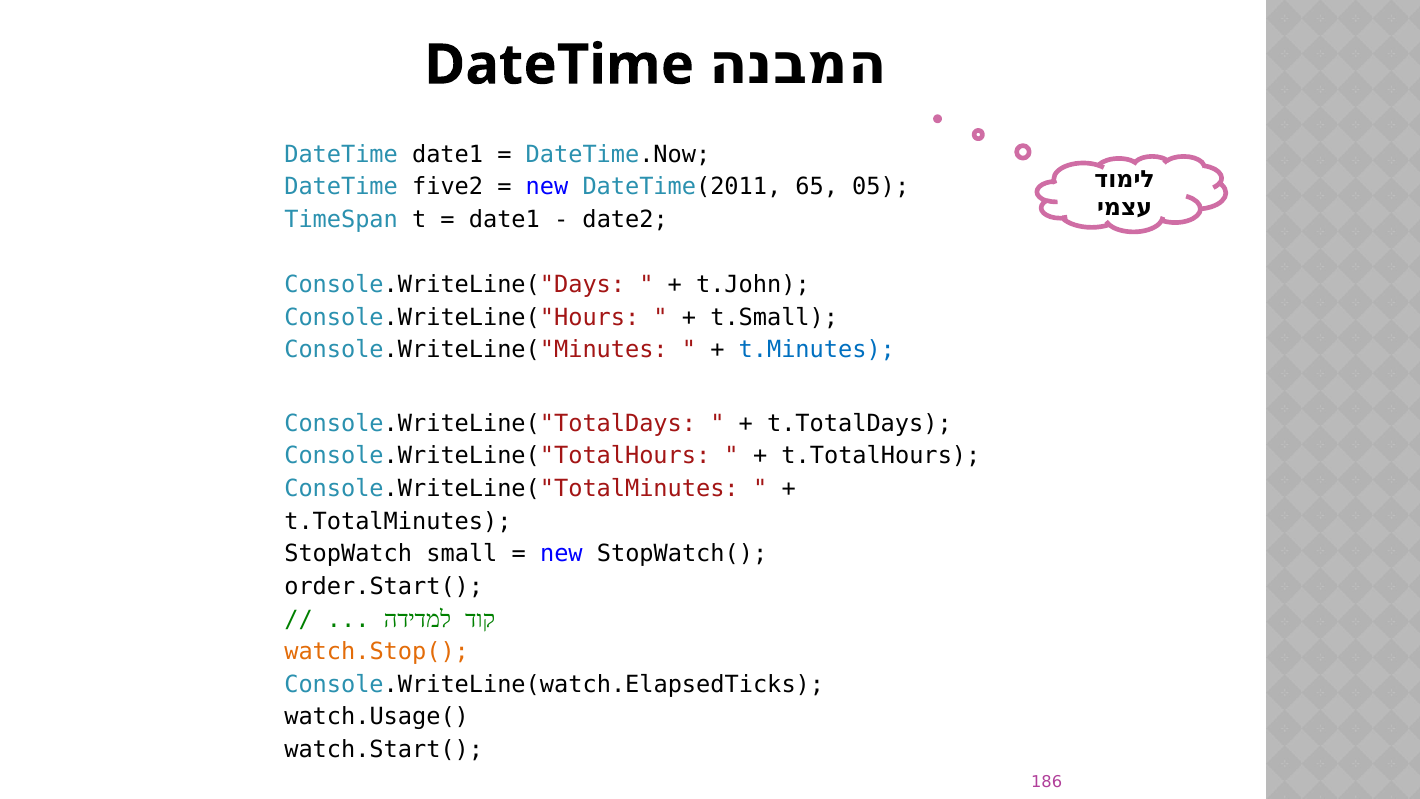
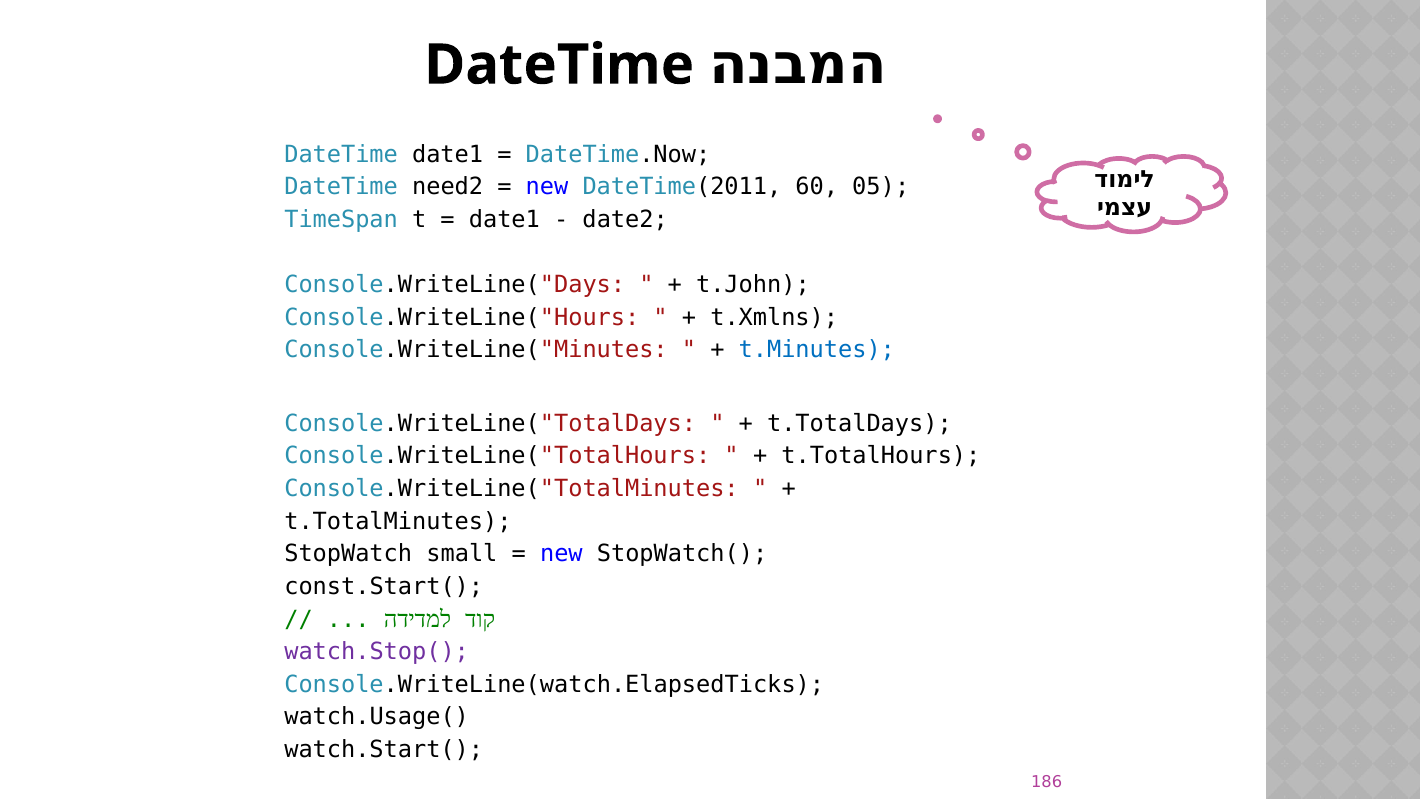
five2: five2 -> need2
65: 65 -> 60
t.Small: t.Small -> t.Xmlns
order.Start(: order.Start( -> const.Start(
watch.Stop( colour: orange -> purple
